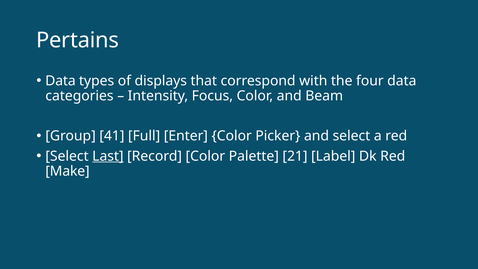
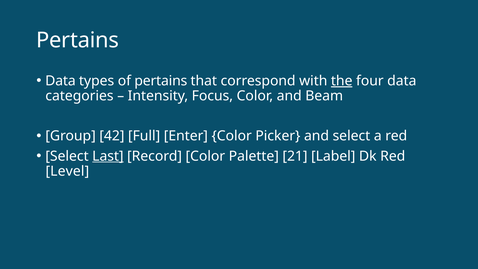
of displays: displays -> pertains
the underline: none -> present
41: 41 -> 42
Make: Make -> Level
